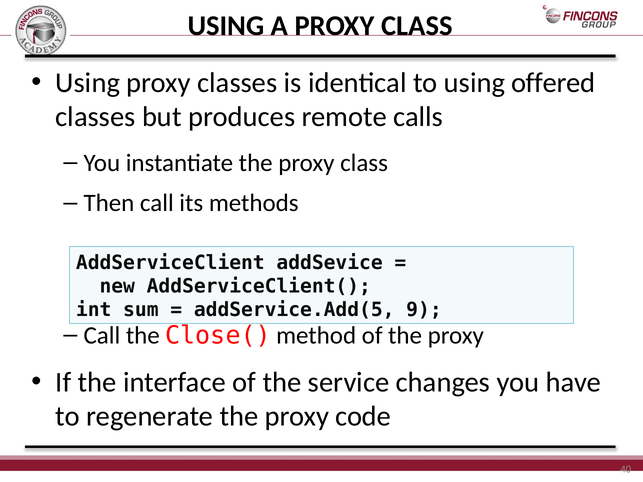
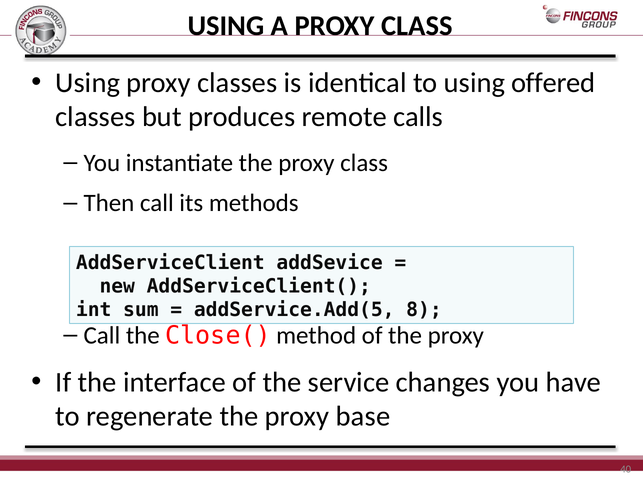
9: 9 -> 8
code: code -> base
